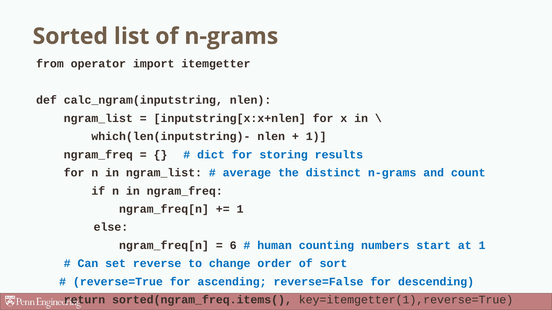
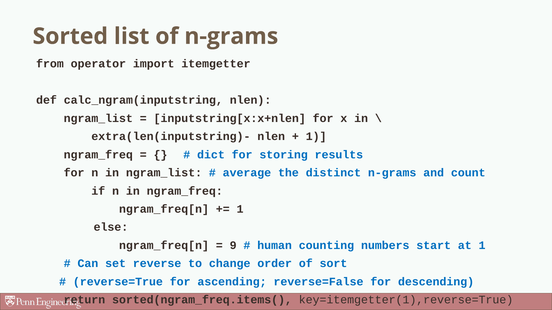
which(len(inputstring)-: which(len(inputstring)- -> extra(len(inputstring)-
6: 6 -> 9
